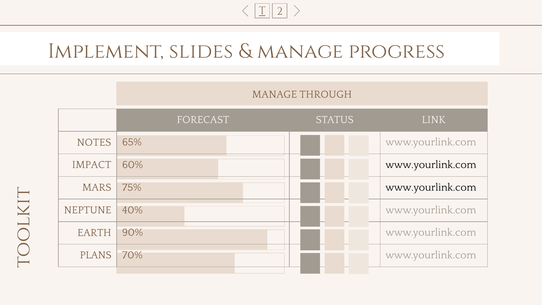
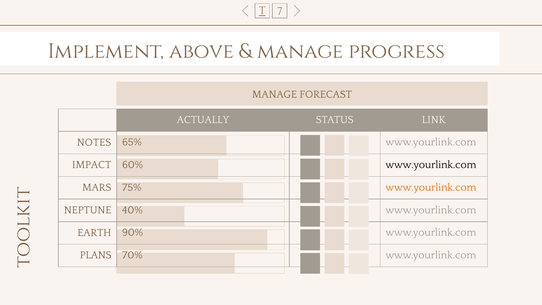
2: 2 -> 7
slides: slides -> above
THROUGH: THROUGH -> FORECAST
FORECAST: FORECAST -> ACTUALLY
www.yourlink.com at (431, 187) colour: black -> orange
